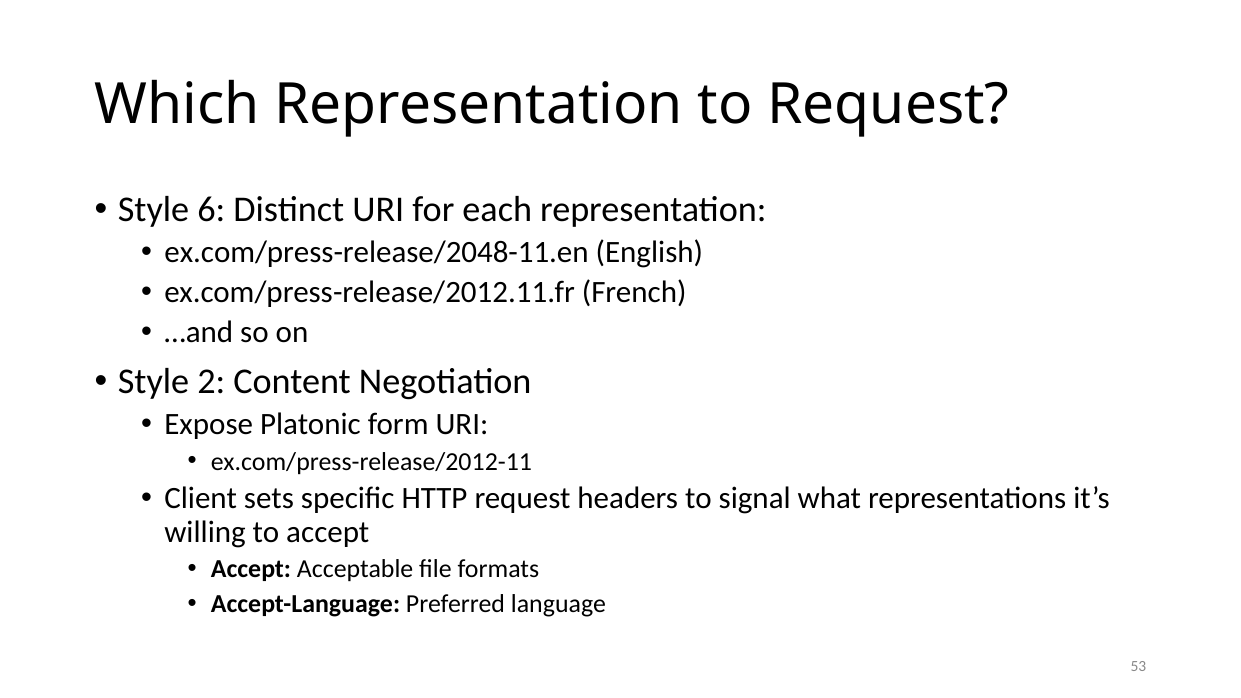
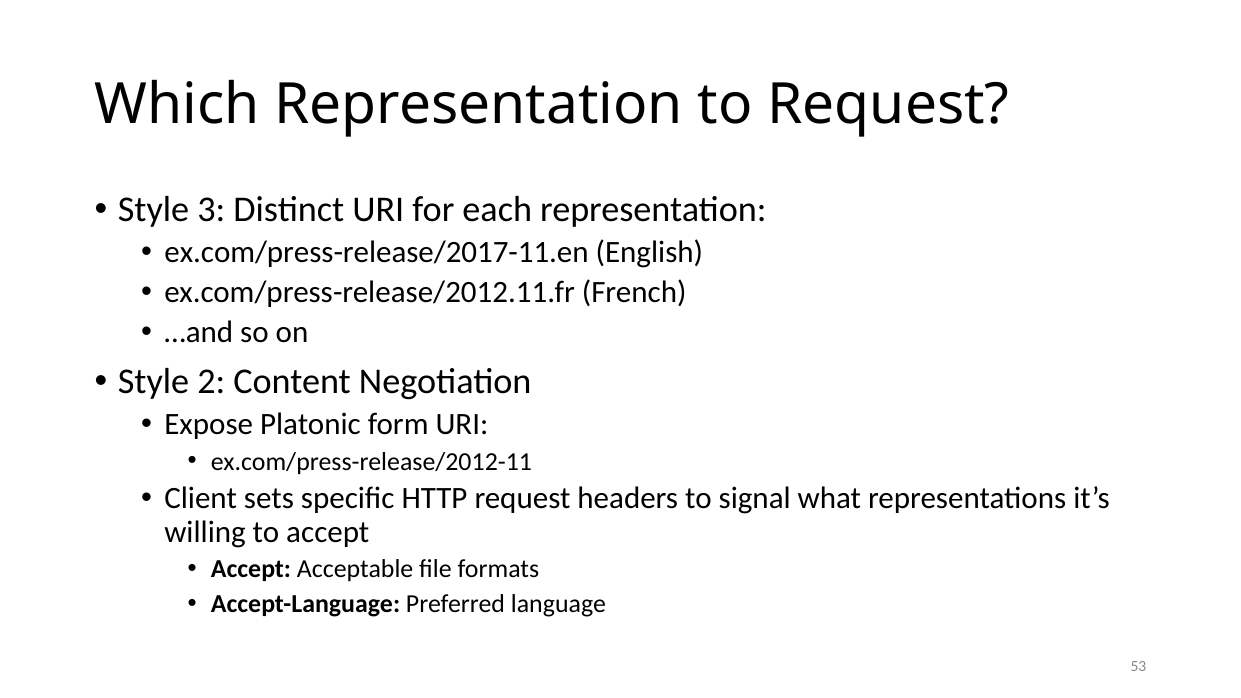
6: 6 -> 3
ex.com/press-release/2048-11.en: ex.com/press-release/2048-11.en -> ex.com/press-release/2017-11.en
